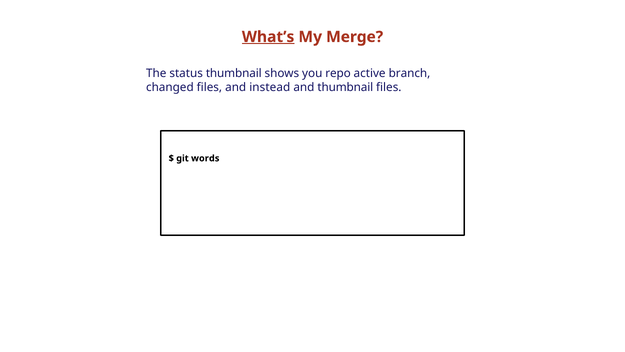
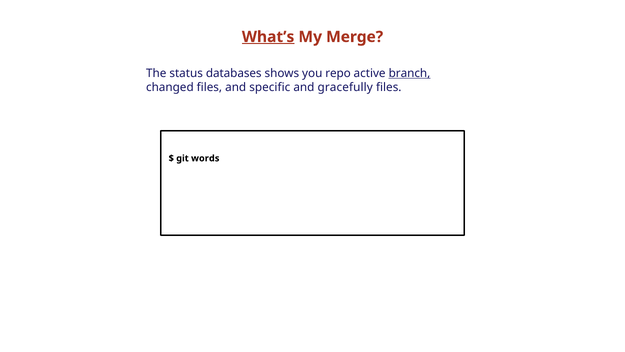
status thumbnail: thumbnail -> databases
branch underline: none -> present
instead: instead -> specific
and thumbnail: thumbnail -> gracefully
